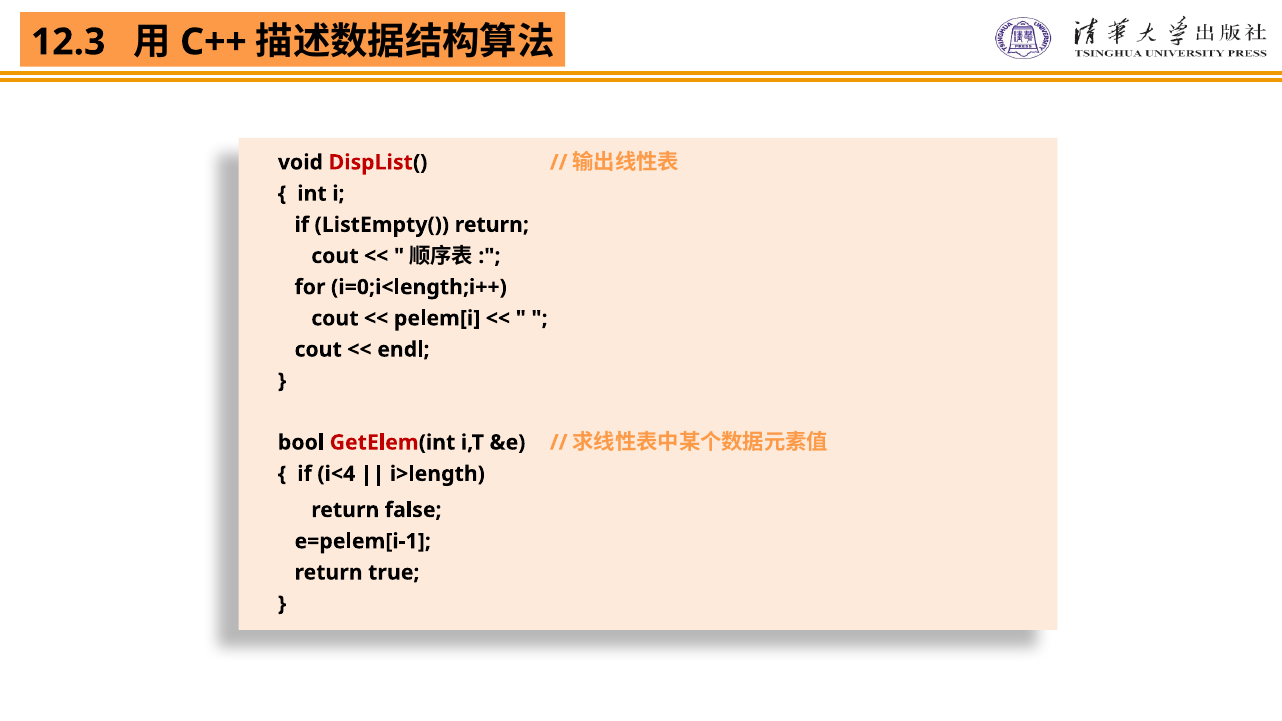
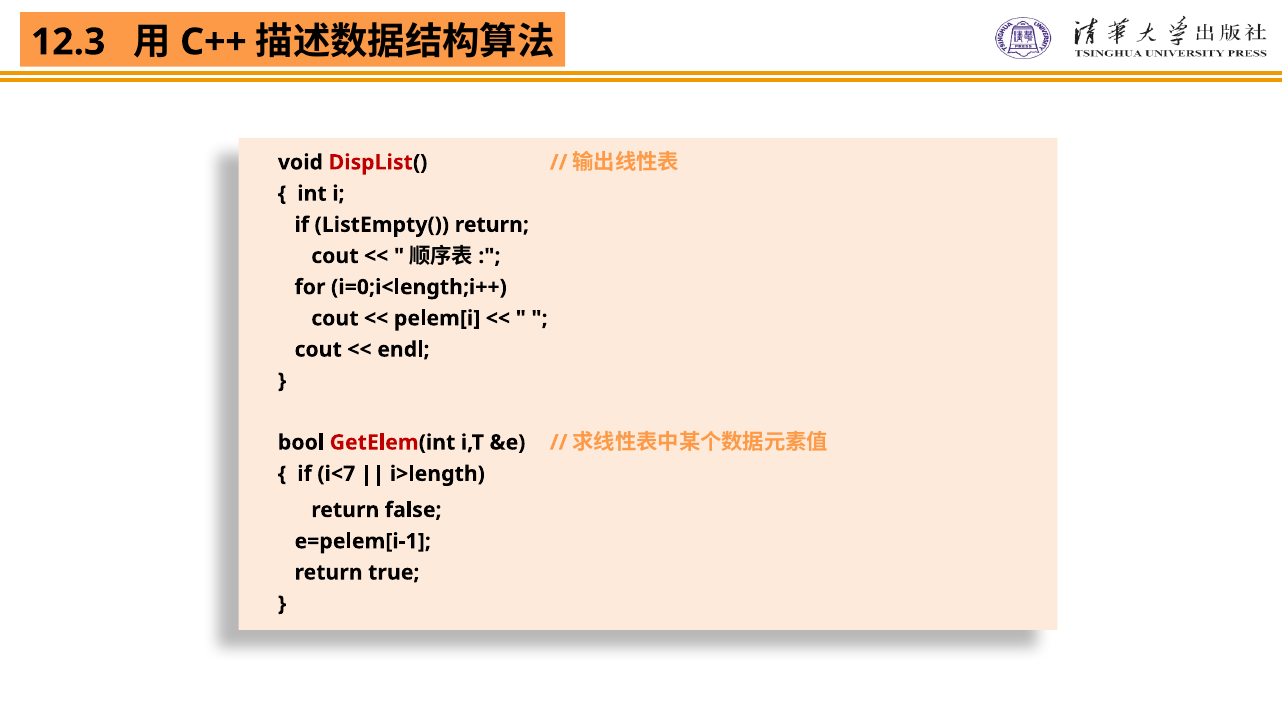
i<4: i<4 -> i<7
